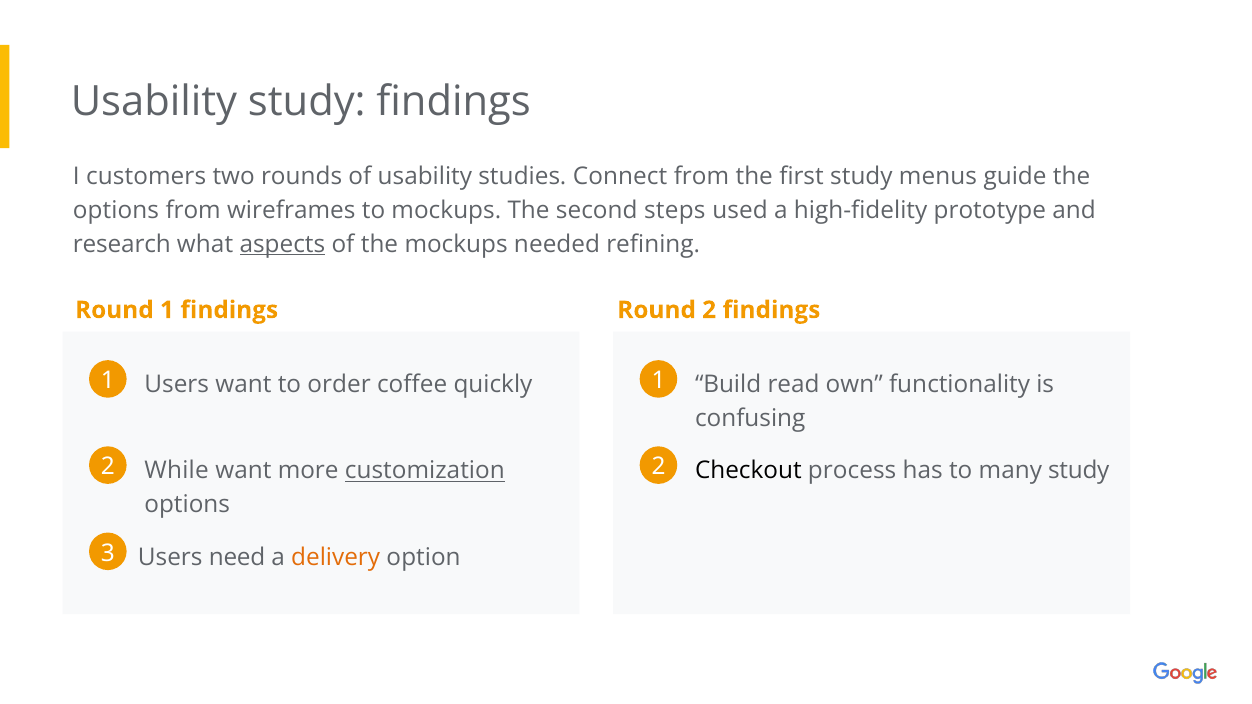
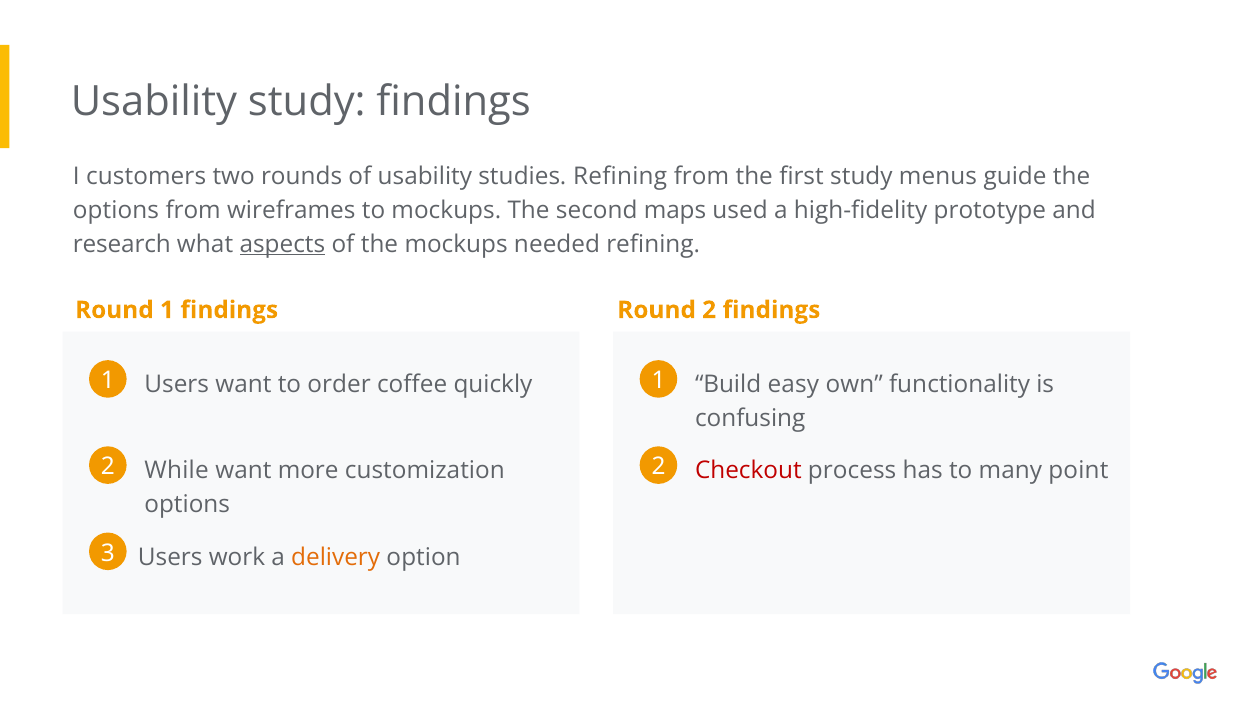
studies Connect: Connect -> Refining
steps: steps -> maps
read: read -> easy
customization underline: present -> none
Checkout colour: black -> red
many study: study -> point
need: need -> work
